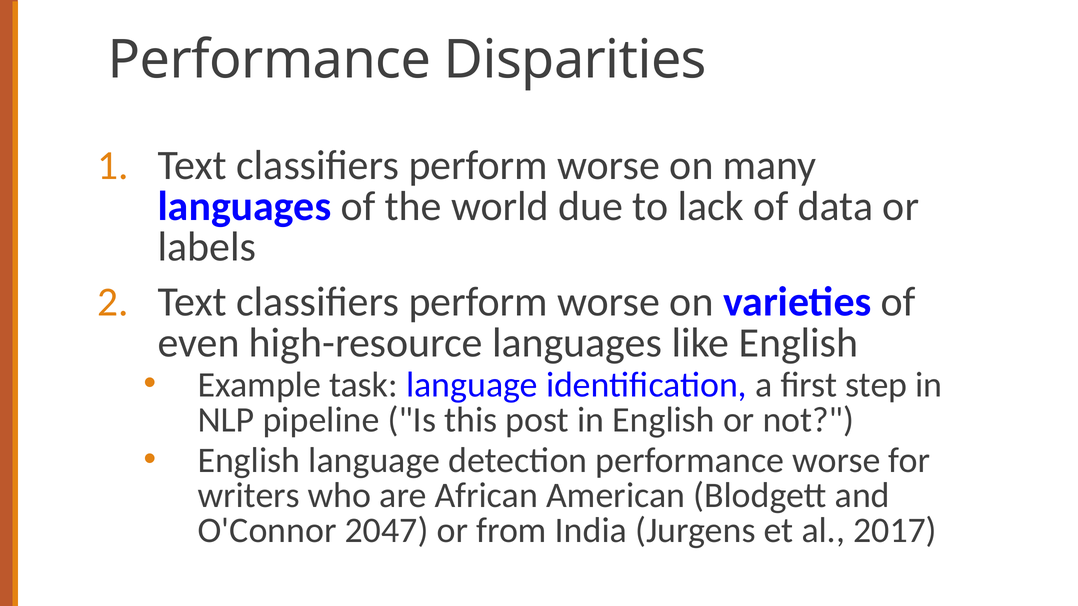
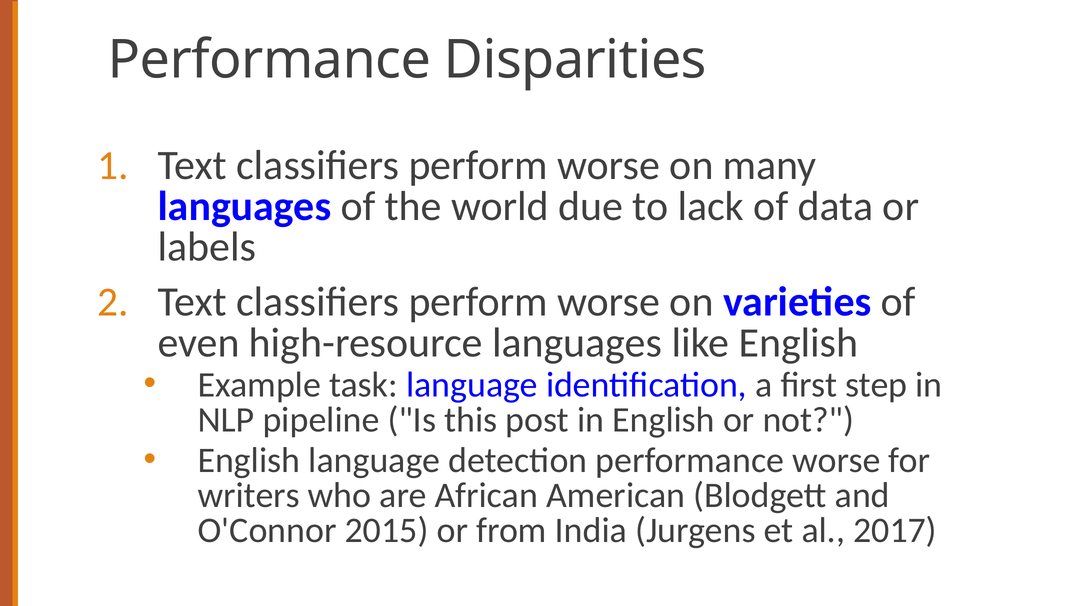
2047: 2047 -> 2015
